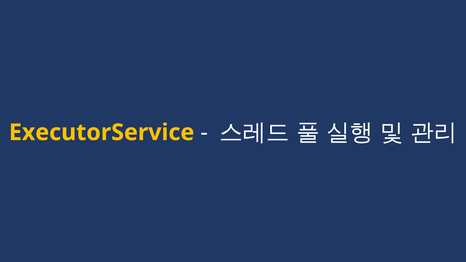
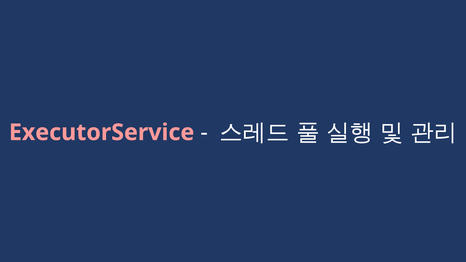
ExecutorService colour: yellow -> pink
